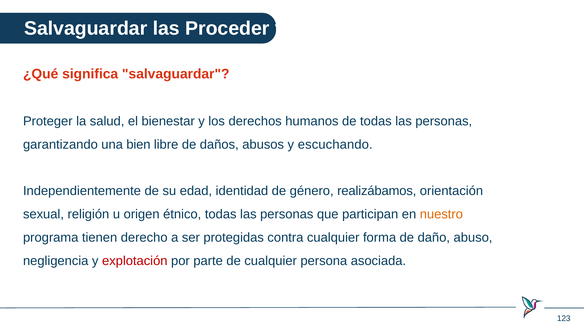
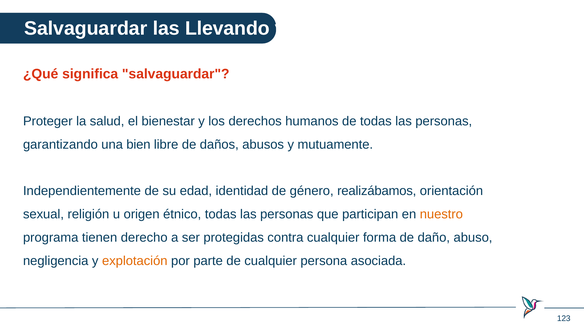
Proceder: Proceder -> Llevando
escuchando: escuchando -> mutuamente
explotación colour: red -> orange
